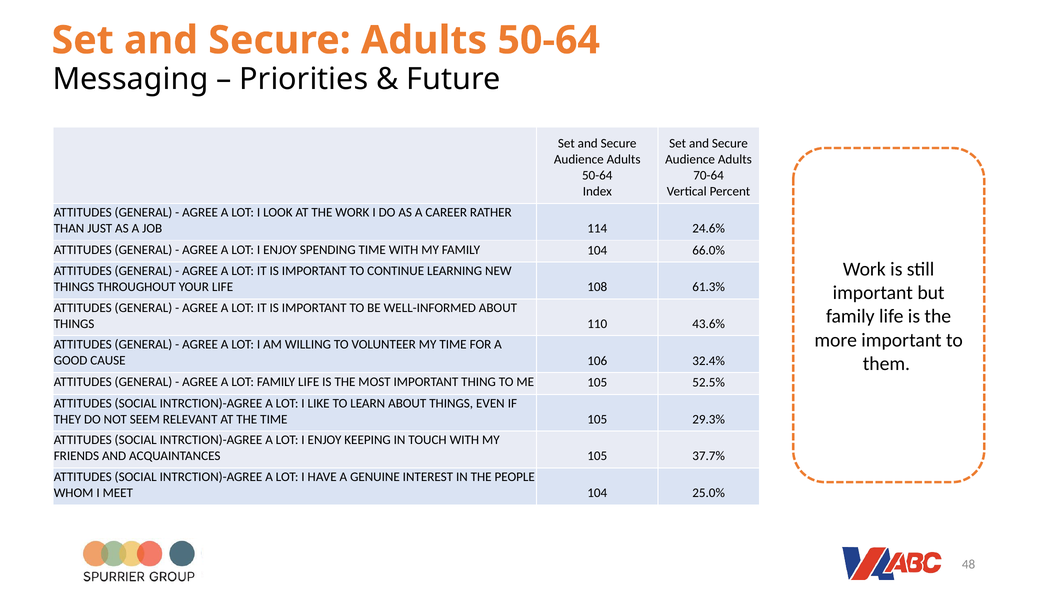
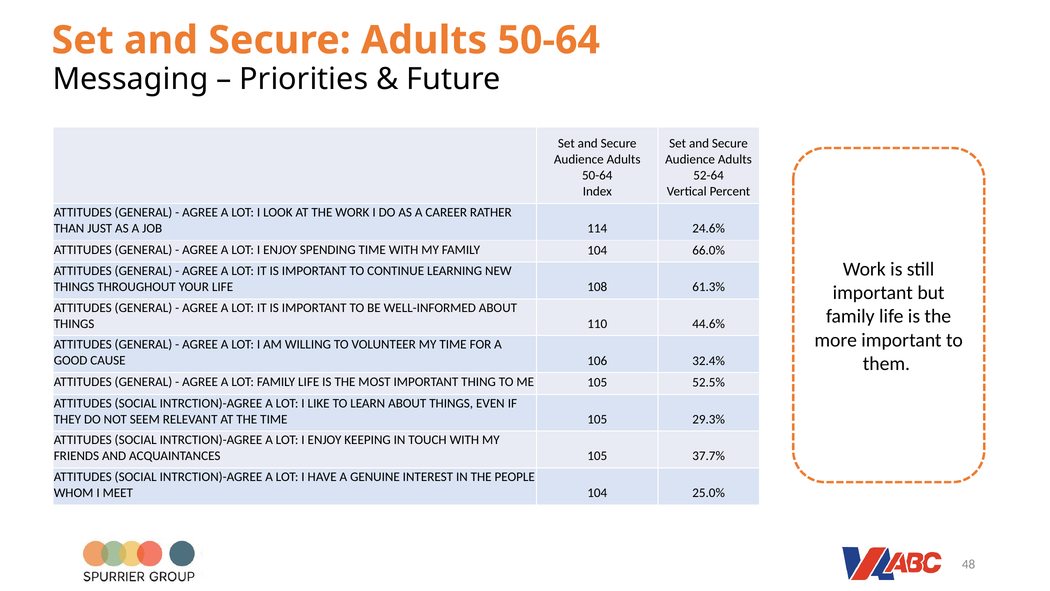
70-64: 70-64 -> 52-64
43.6%: 43.6% -> 44.6%
